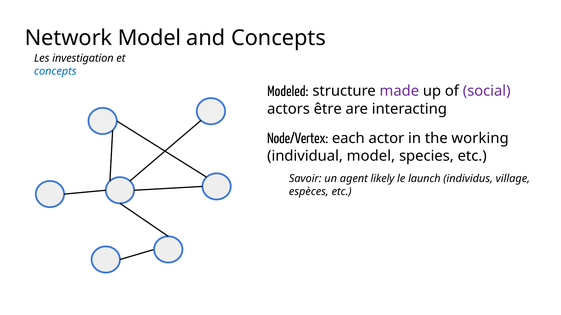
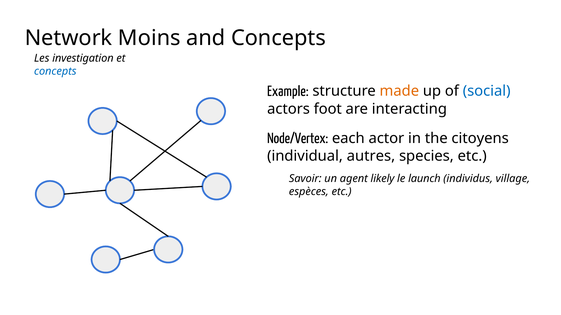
Network Model: Model -> Moins
Modeled: Modeled -> Example
made colour: purple -> orange
social colour: purple -> blue
être: être -> foot
working: working -> citoyens
individual model: model -> autres
